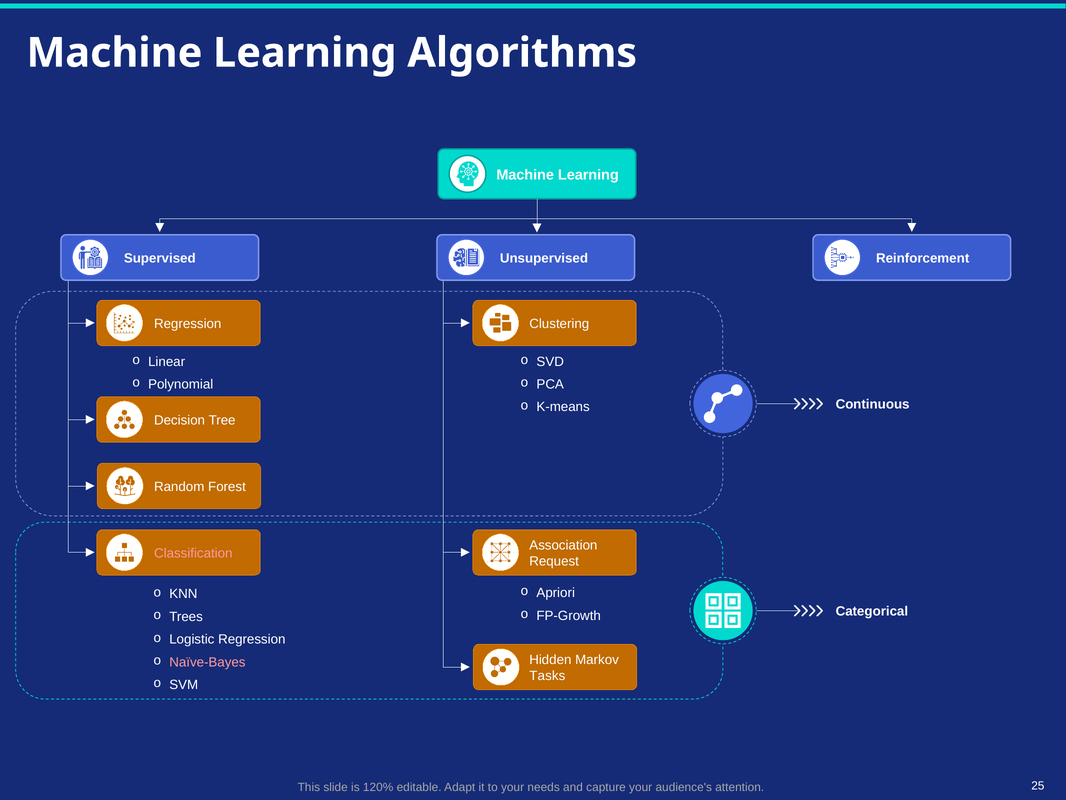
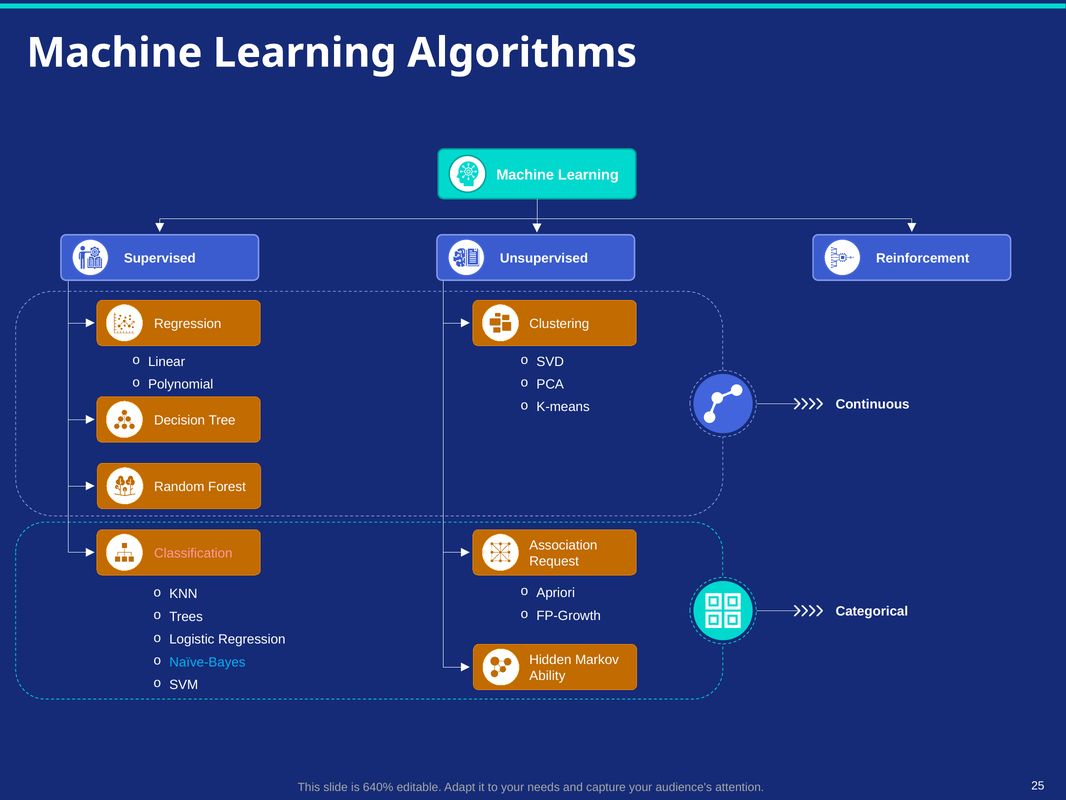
Naïve-Bayes colour: pink -> light blue
Tasks: Tasks -> Ability
120%: 120% -> 640%
